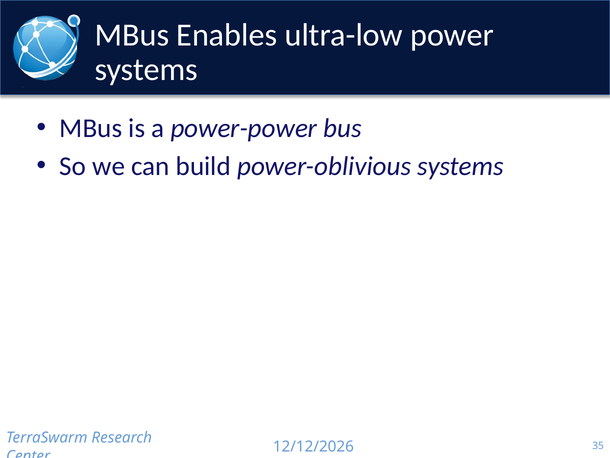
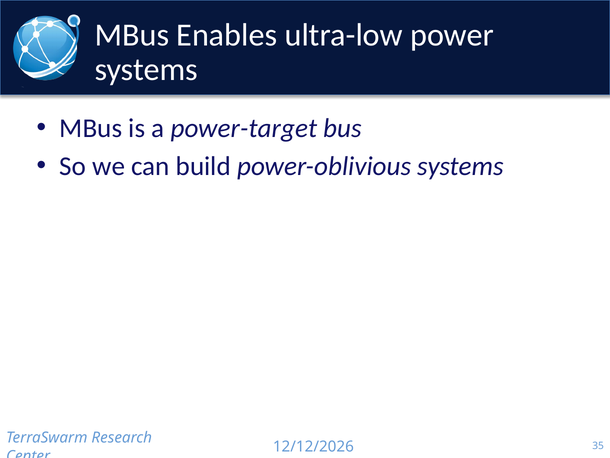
power-power: power-power -> power-target
